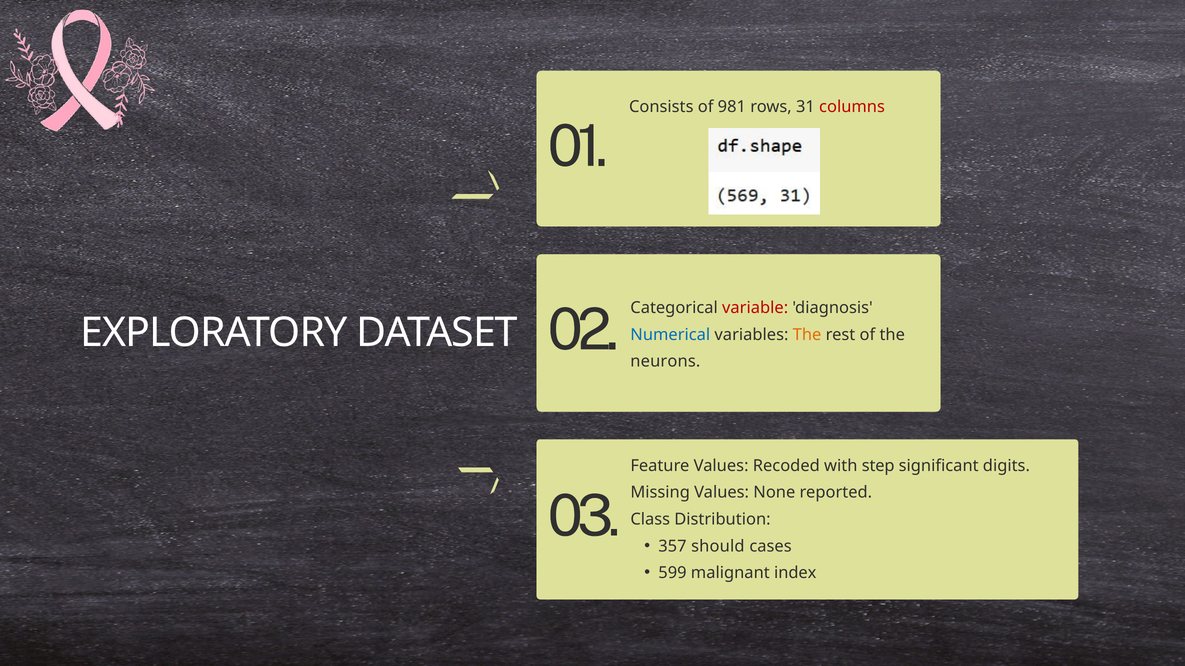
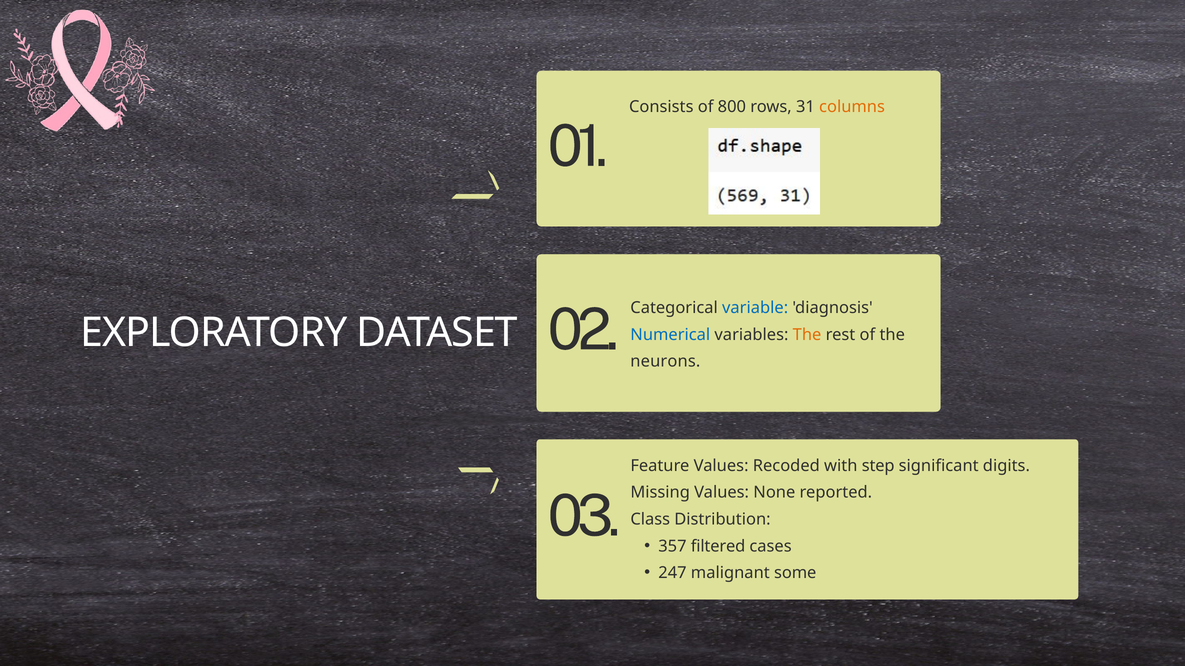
981: 981 -> 800
columns colour: red -> orange
variable colour: red -> blue
should: should -> filtered
599: 599 -> 247
index: index -> some
